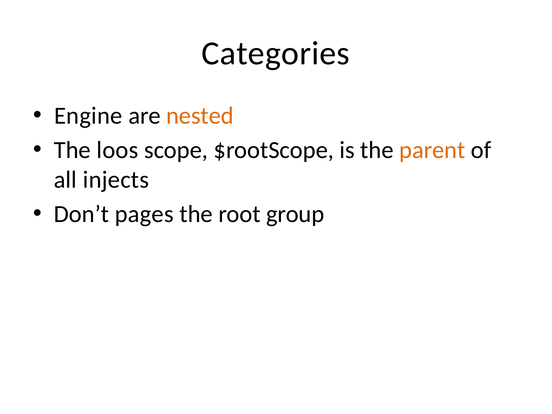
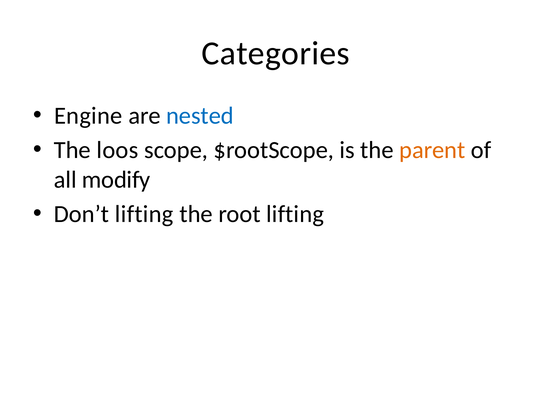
nested colour: orange -> blue
injects: injects -> modify
Don’t pages: pages -> lifting
root group: group -> lifting
